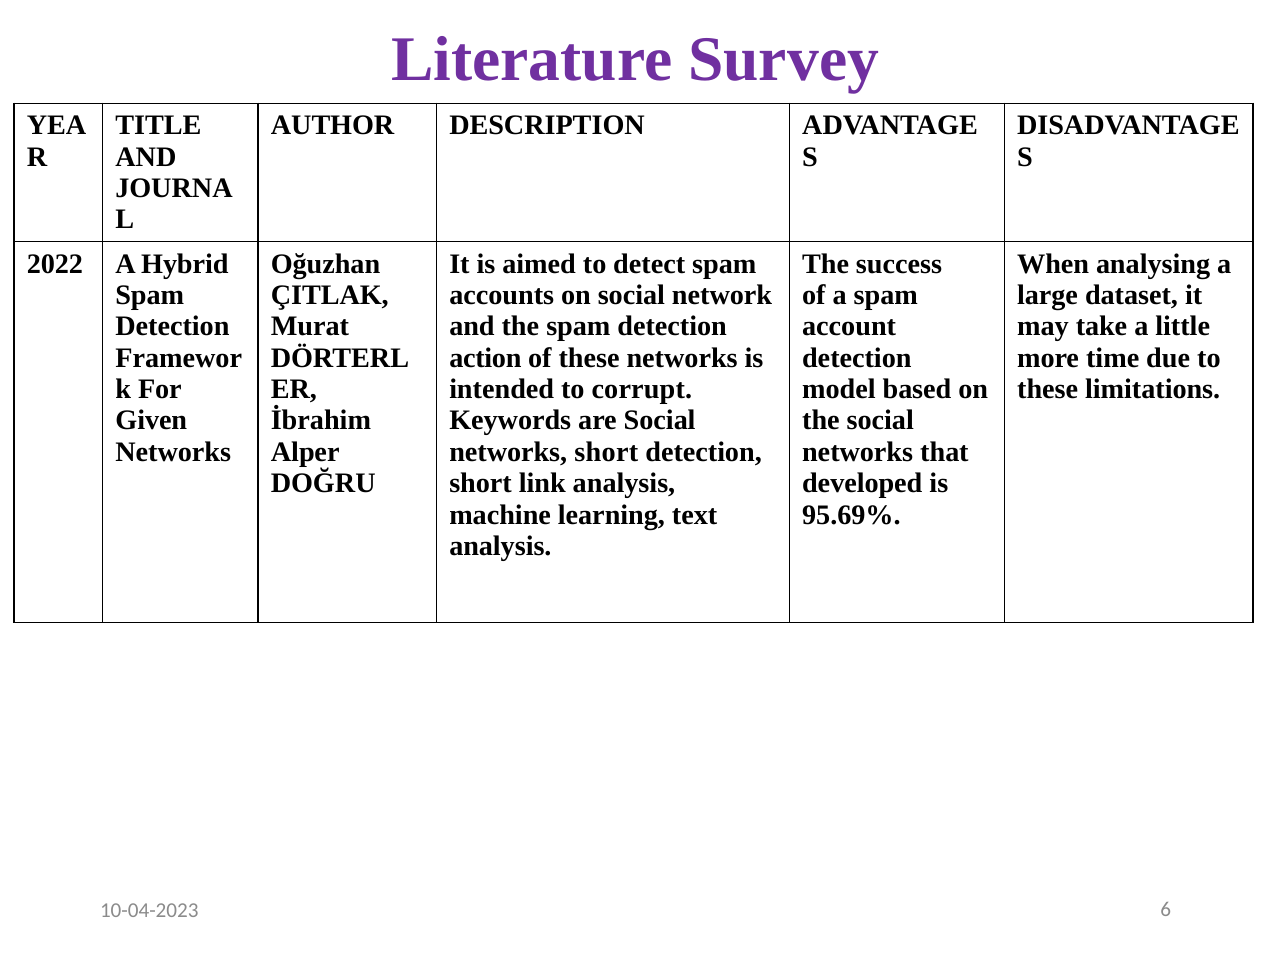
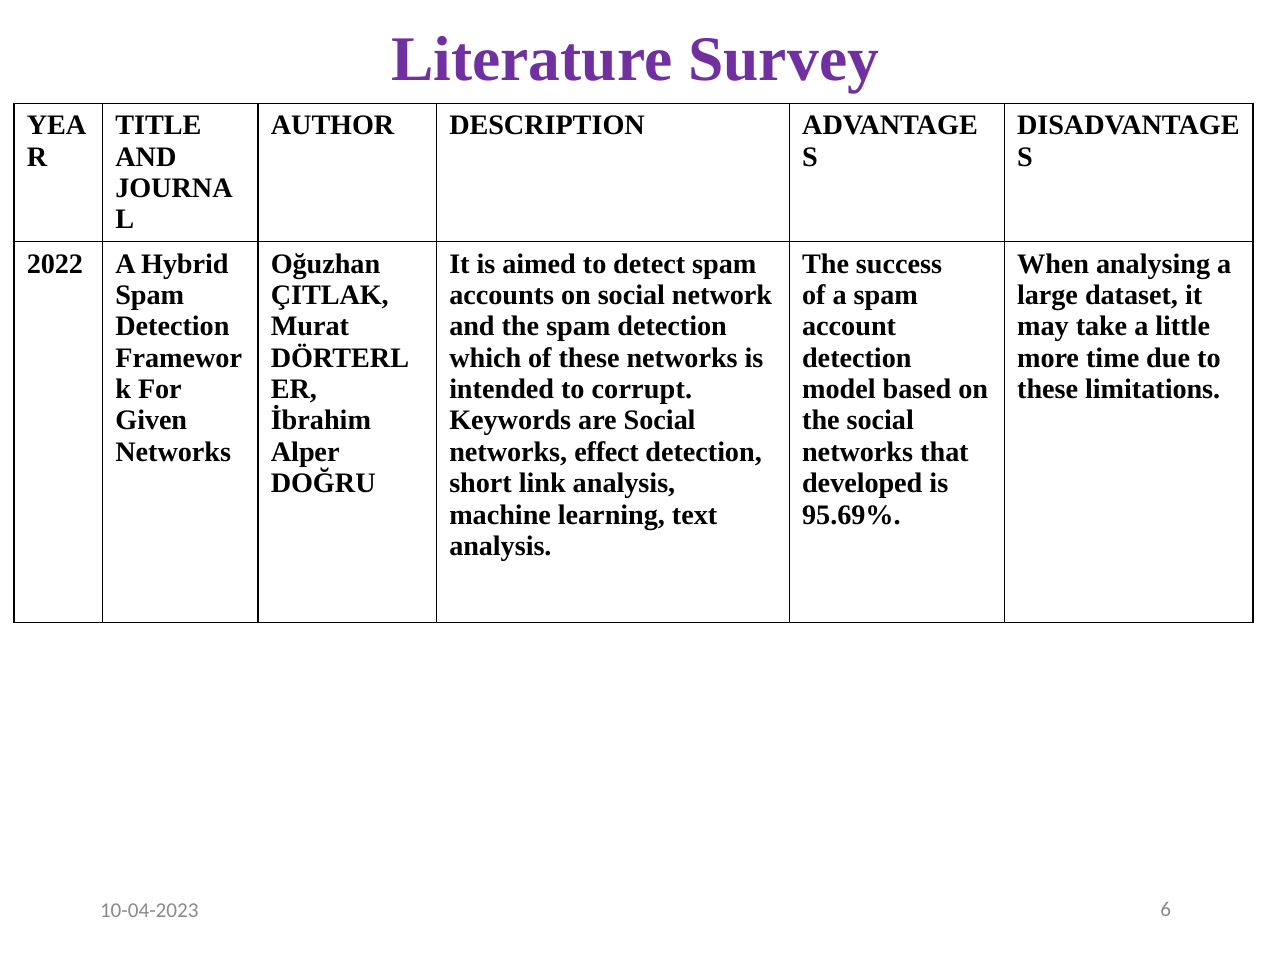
action: action -> which
networks short: short -> effect
